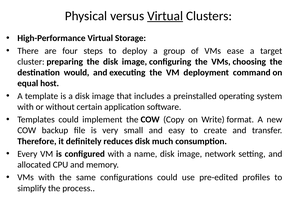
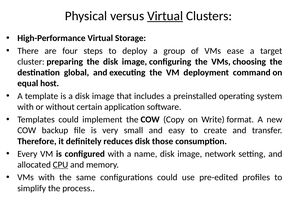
would: would -> global
much: much -> those
CPU underline: none -> present
